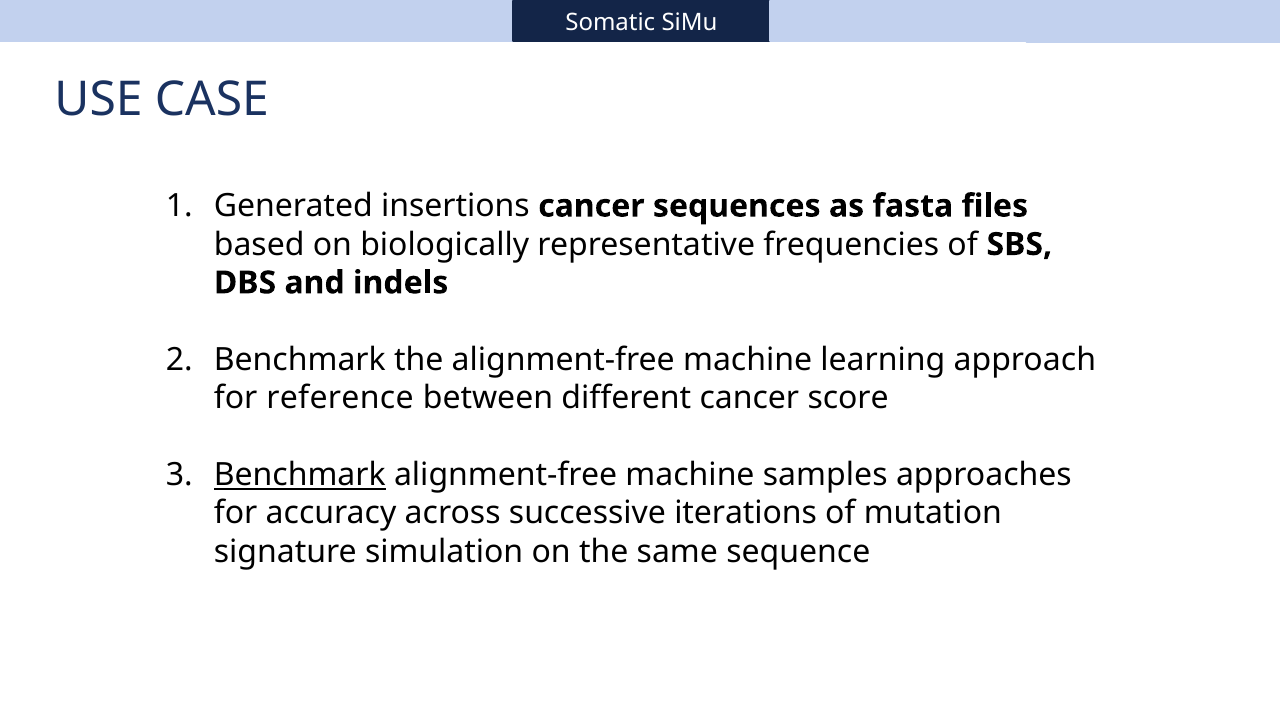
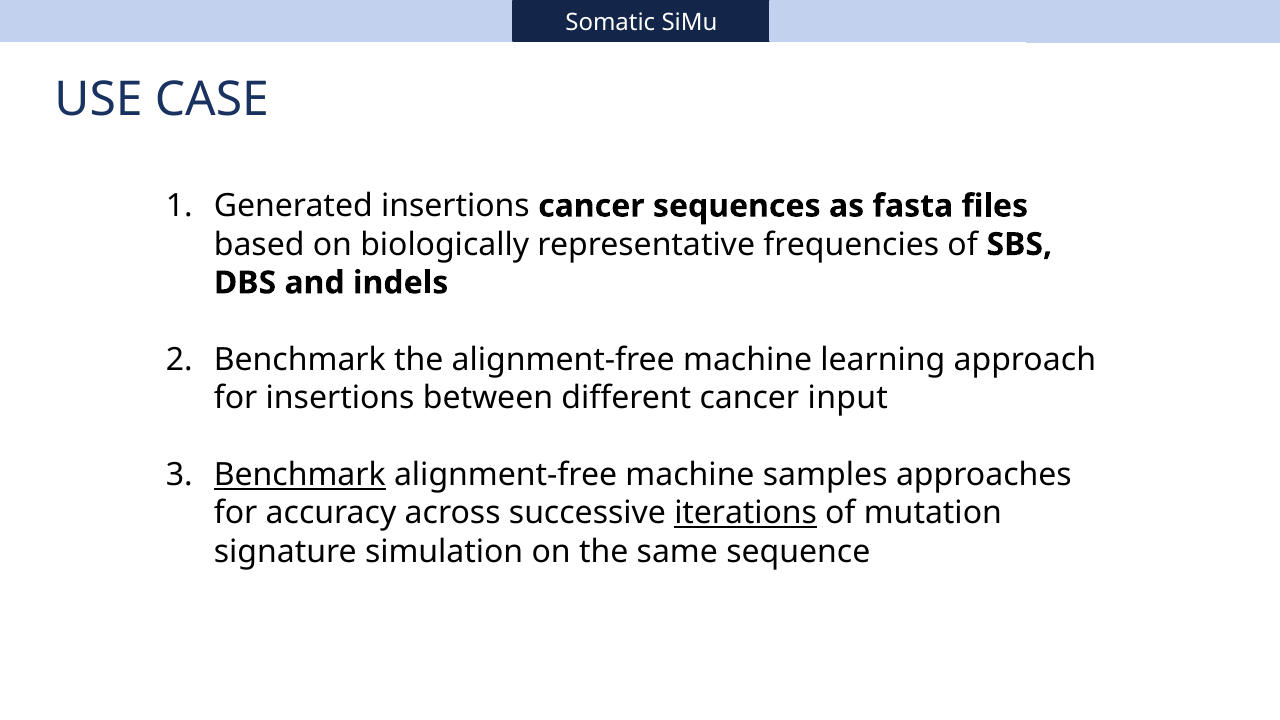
for reference: reference -> insertions
score: score -> input
iterations underline: none -> present
